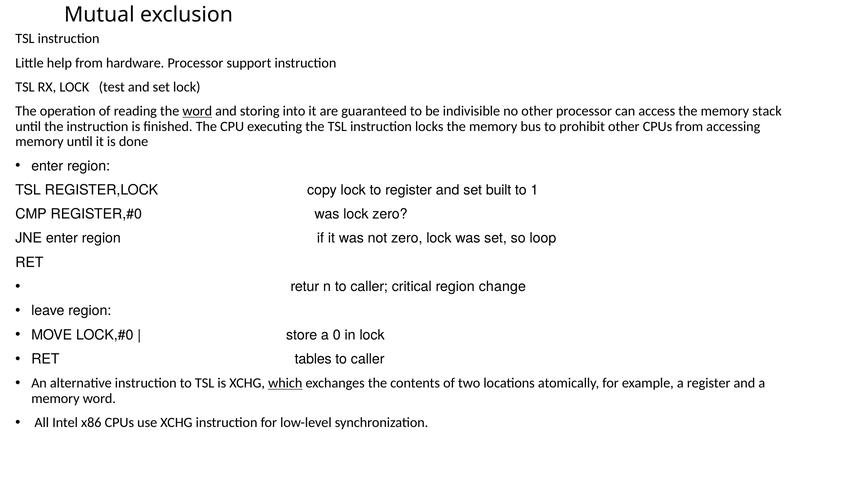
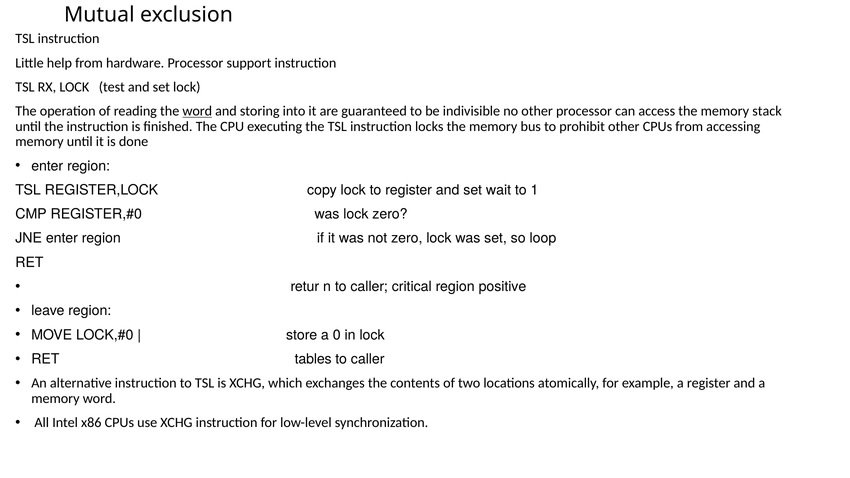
built: built -> wait
change: change -> positive
which underline: present -> none
